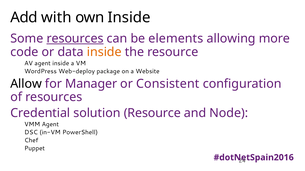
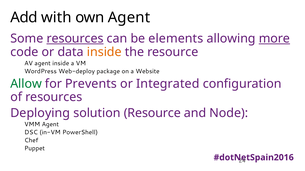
own Inside: Inside -> Agent
more underline: none -> present
Allow colour: black -> green
Manager: Manager -> Prevents
Consistent: Consistent -> Integrated
Credential: Credential -> Deploying
